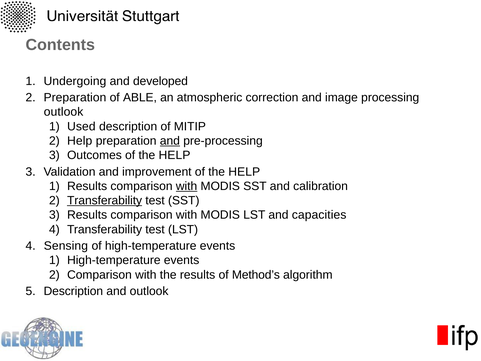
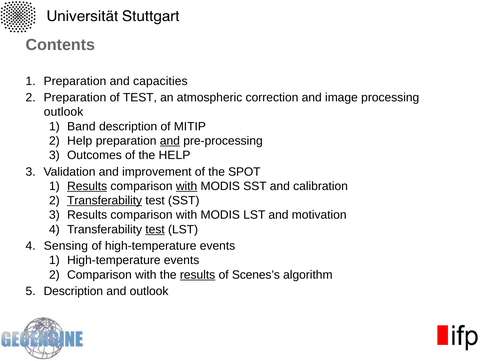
Undergoing at (75, 81): Undergoing -> Preparation
developed: developed -> capacities
of ABLE: ABLE -> TEST
Used: Used -> Band
improvement of the HELP: HELP -> SPOT
Results at (87, 186) underline: none -> present
capacities: capacities -> motivation
test at (155, 229) underline: none -> present
results at (198, 275) underline: none -> present
Method’s: Method’s -> Scenes’s
